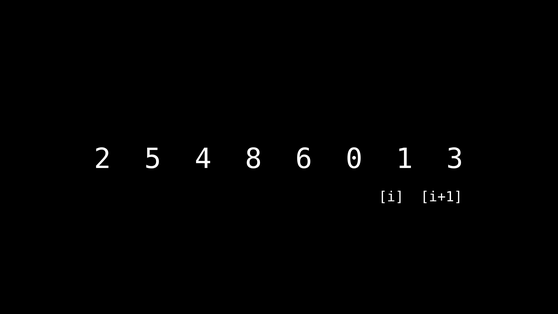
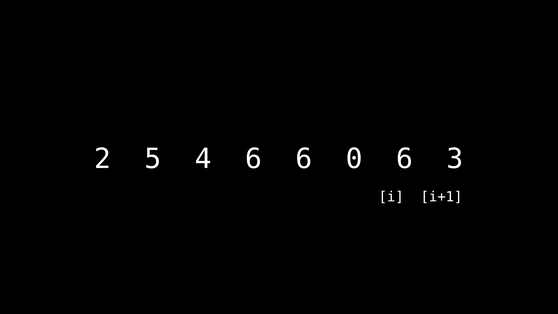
4 8: 8 -> 6
0 1: 1 -> 6
